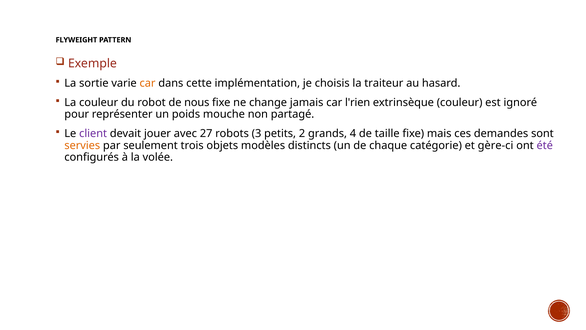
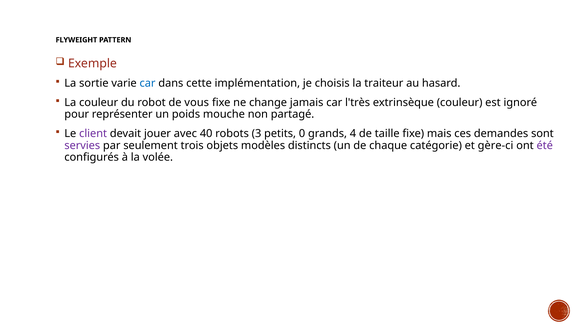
car at (148, 83) colour: orange -> blue
nous: nous -> vous
l'rien: l'rien -> l'très
27: 27 -> 40
2: 2 -> 0
servies colour: orange -> purple
